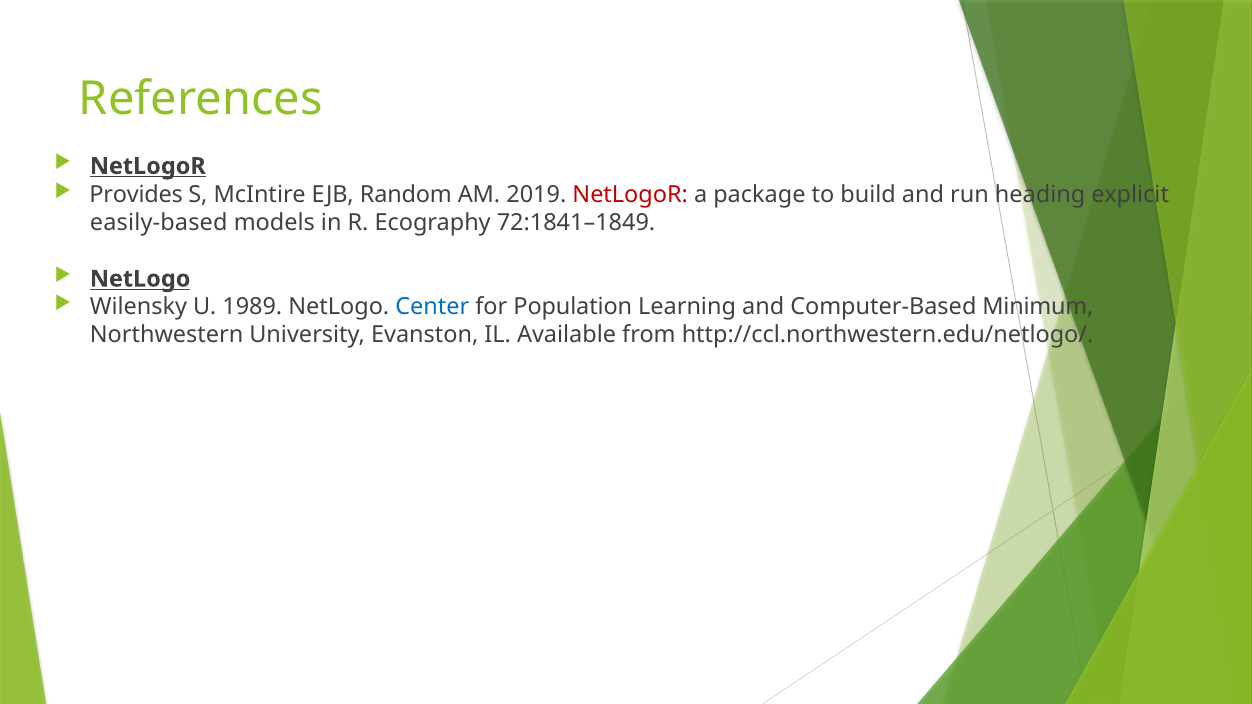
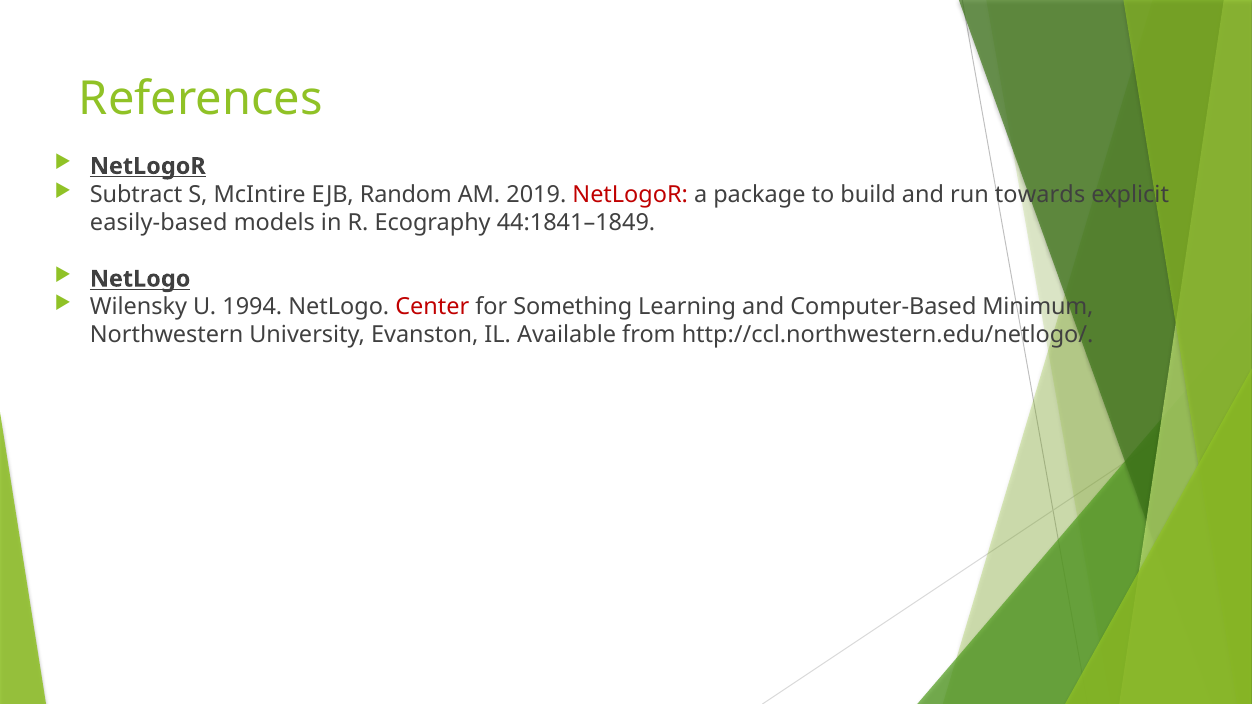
Provides: Provides -> Subtract
heading: heading -> towards
72:1841–1849: 72:1841–1849 -> 44:1841–1849
1989: 1989 -> 1994
Center colour: blue -> red
Population: Population -> Something
